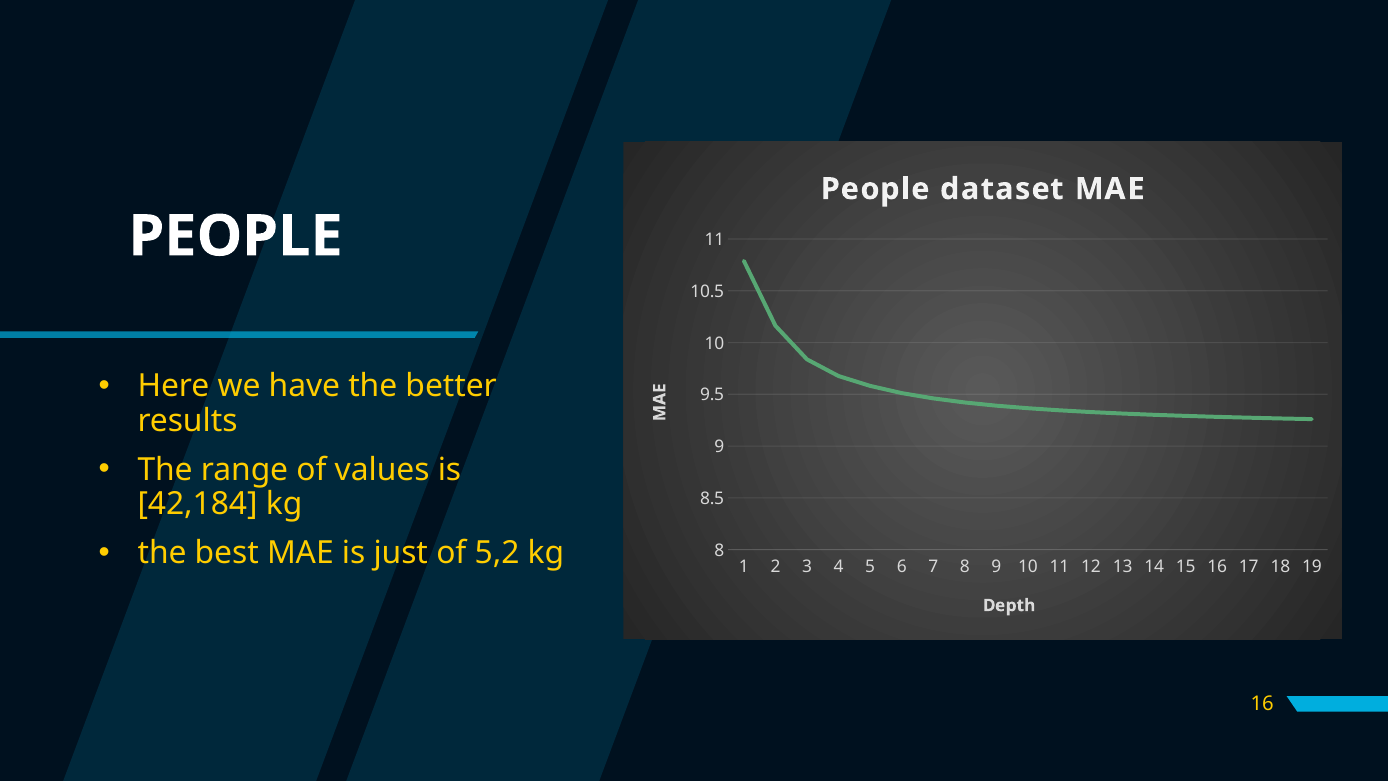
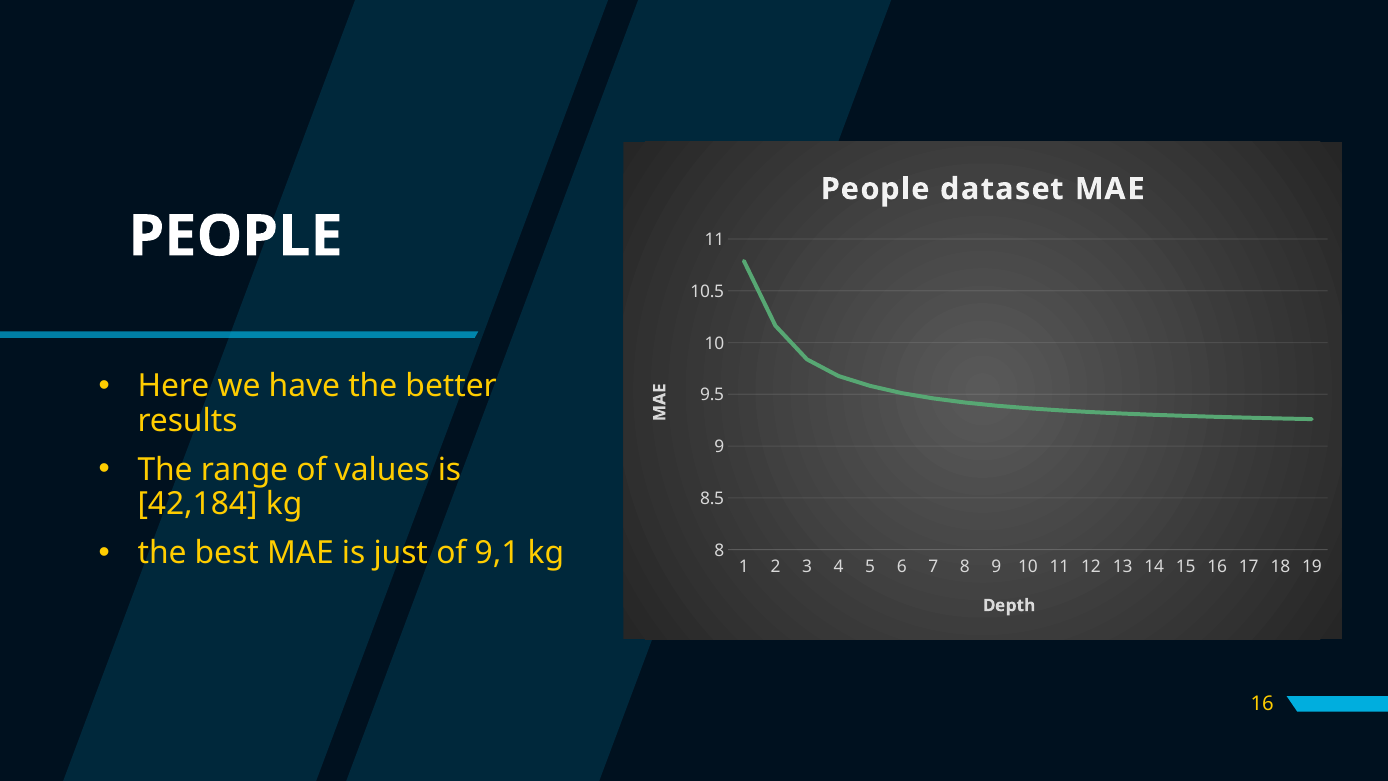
5,2: 5,2 -> 9,1
